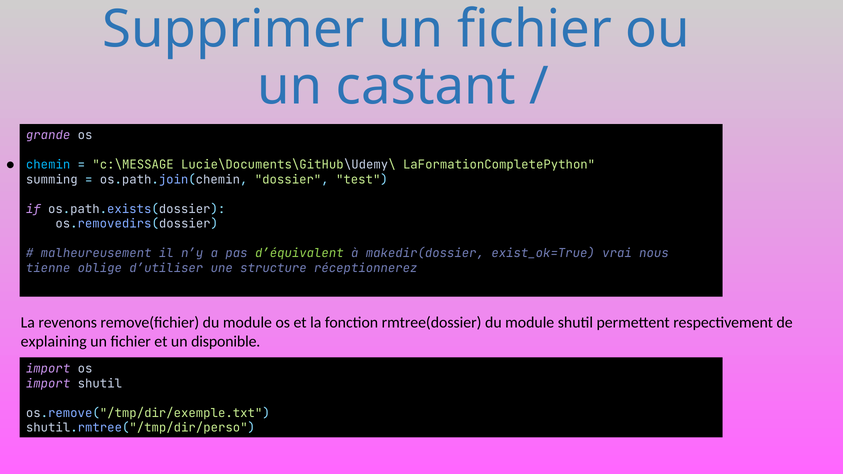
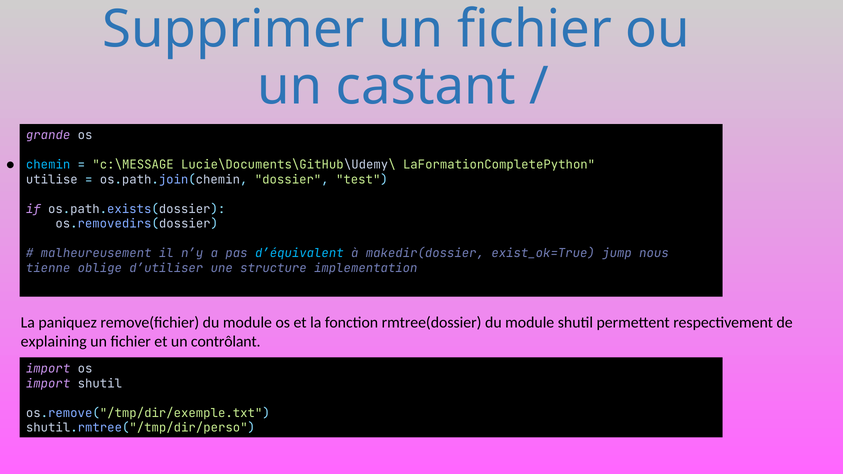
summing: summing -> utilise
d’équivalent colour: light green -> light blue
vrai: vrai -> jump
réceptionnerez: réceptionnerez -> implementation
revenons: revenons -> paniquez
disponible: disponible -> contrôlant
